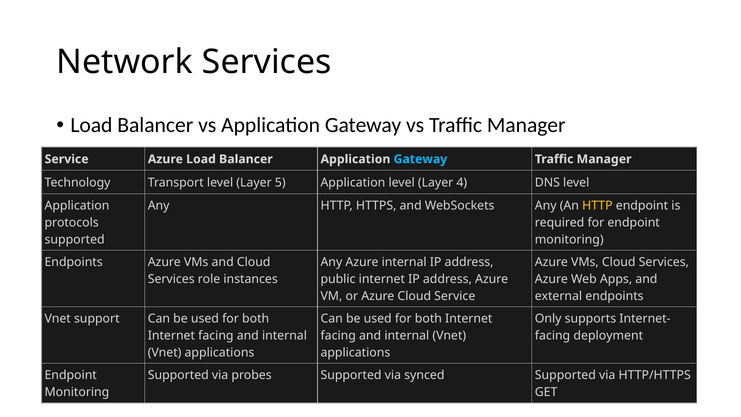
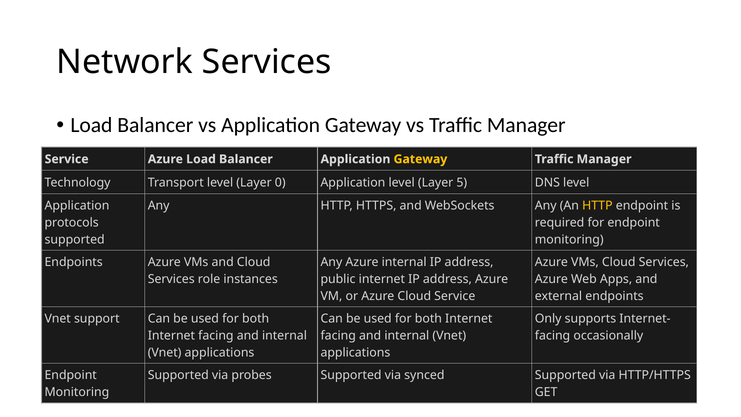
Gateway at (420, 159) colour: light blue -> yellow
5: 5 -> 0
4: 4 -> 5
deployment: deployment -> occasionally
